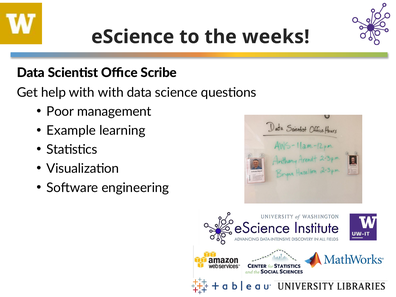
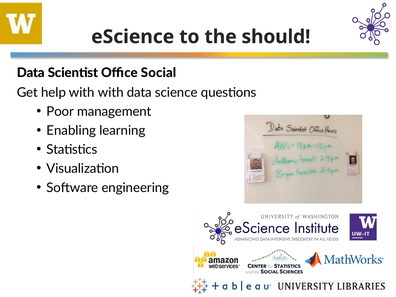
weeks: weeks -> should
Scribe: Scribe -> Social
Example: Example -> Enabling
